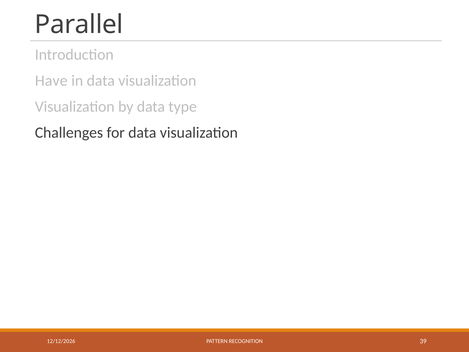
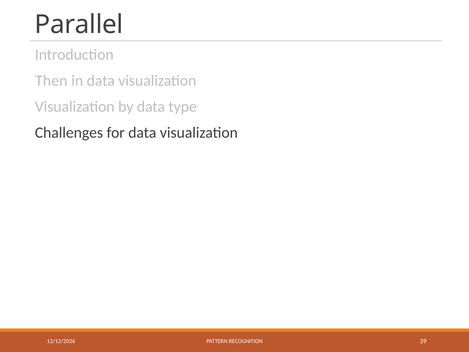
Have: Have -> Then
